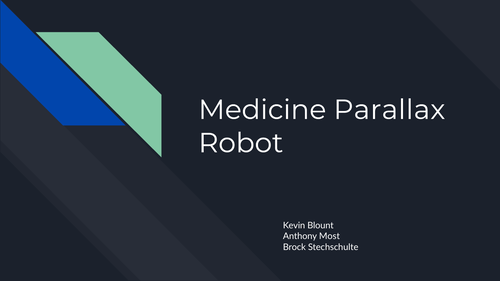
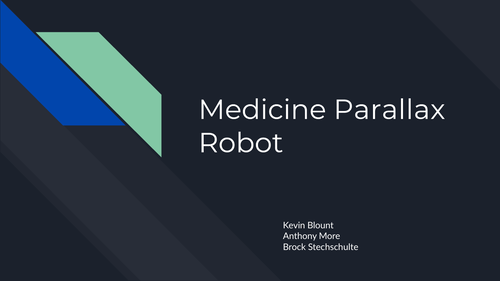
Most: Most -> More
